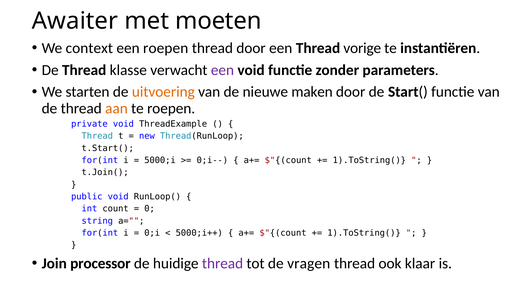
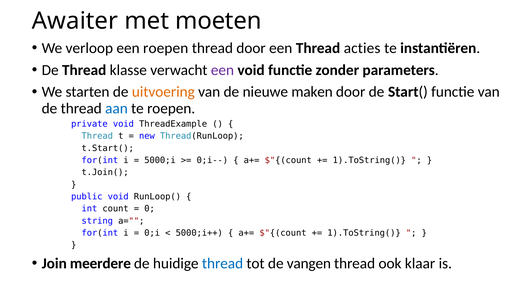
context: context -> verloop
vorige: vorige -> acties
aan colour: orange -> blue
processor: processor -> meerdere
thread at (223, 263) colour: purple -> blue
vragen: vragen -> vangen
